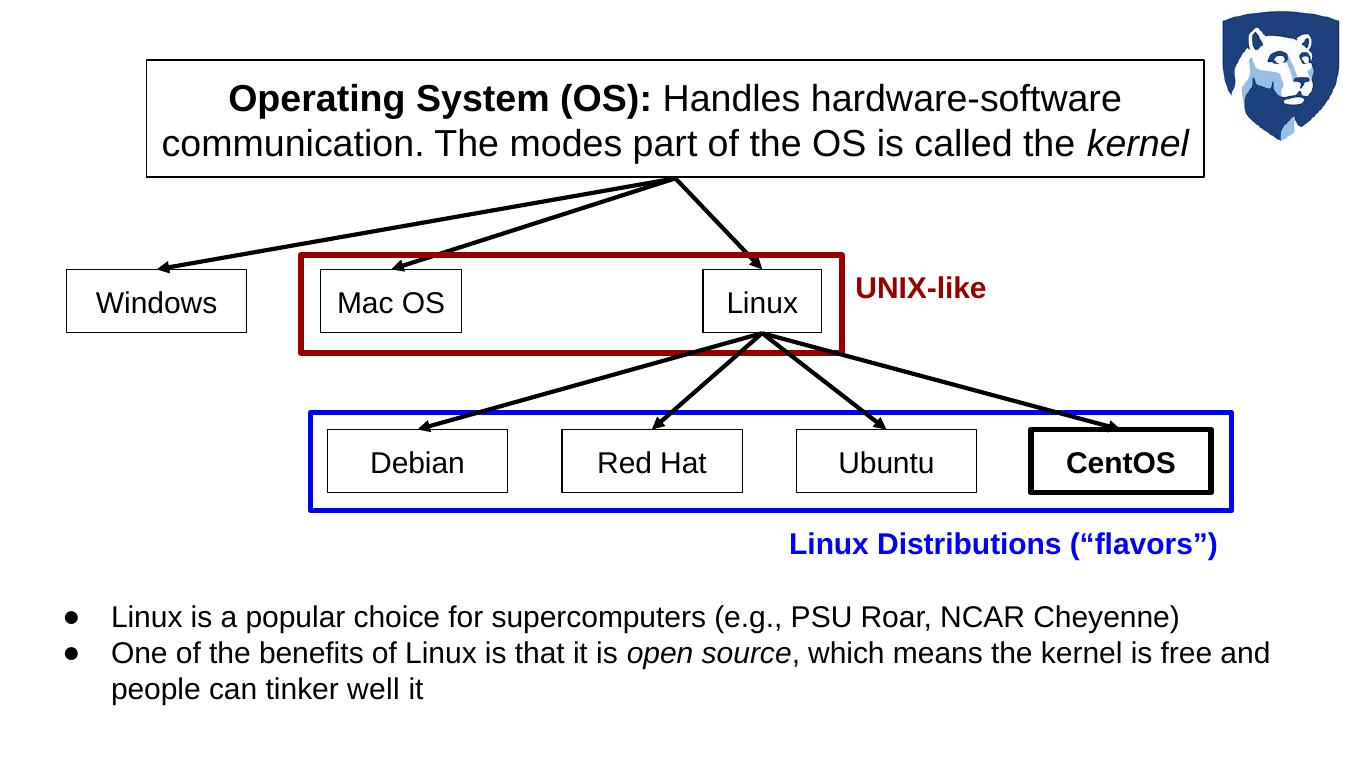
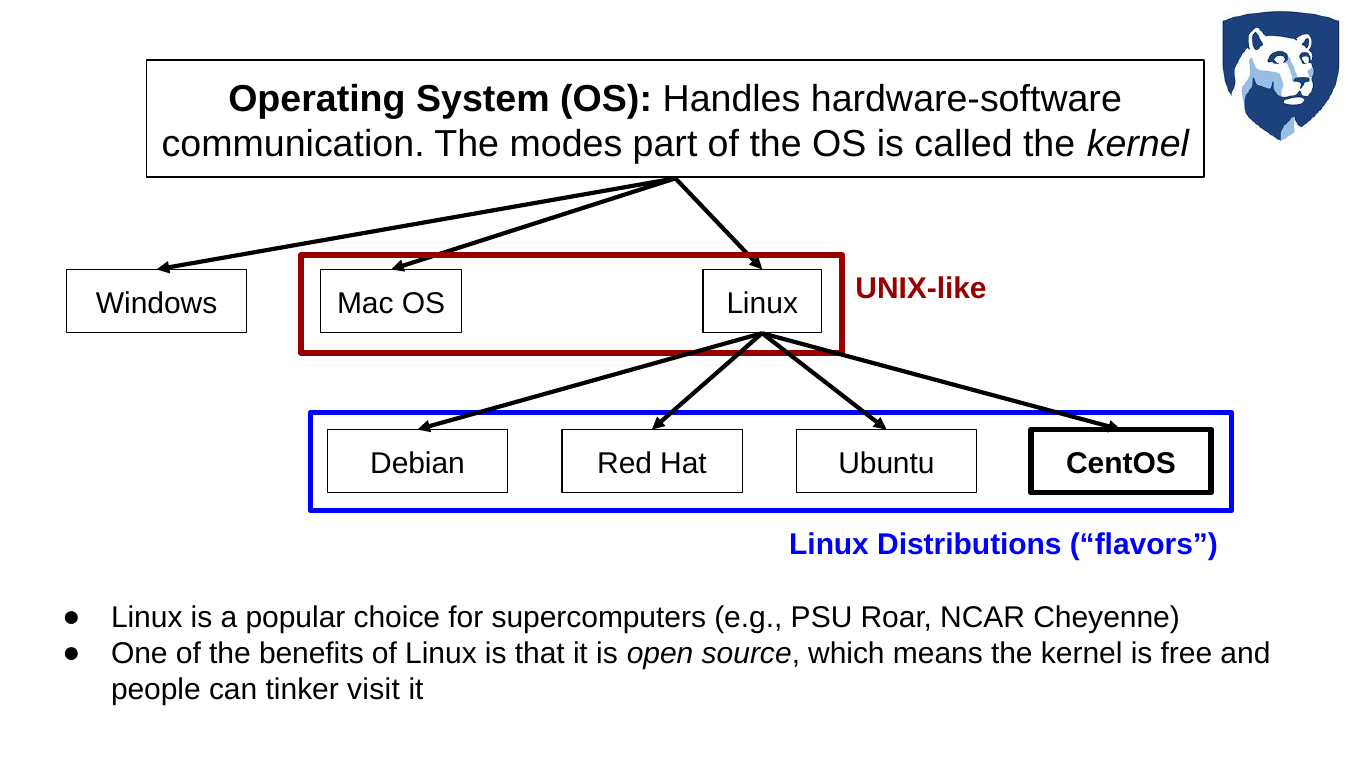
well: well -> visit
